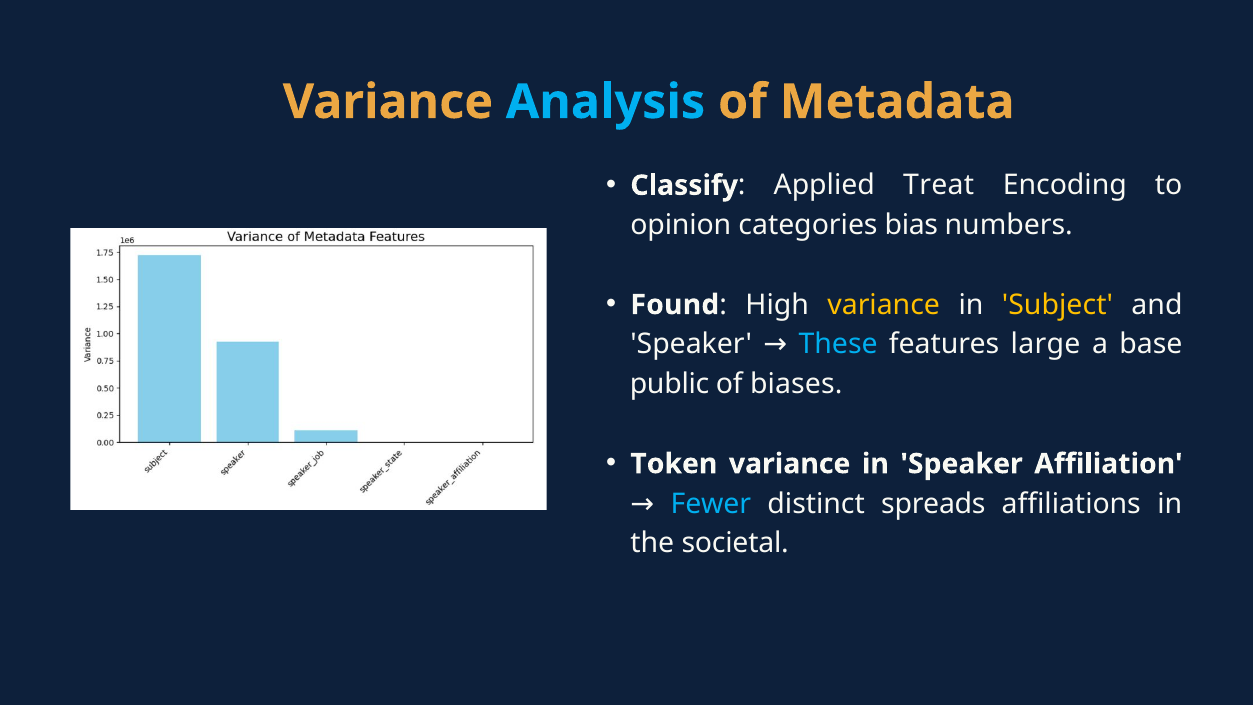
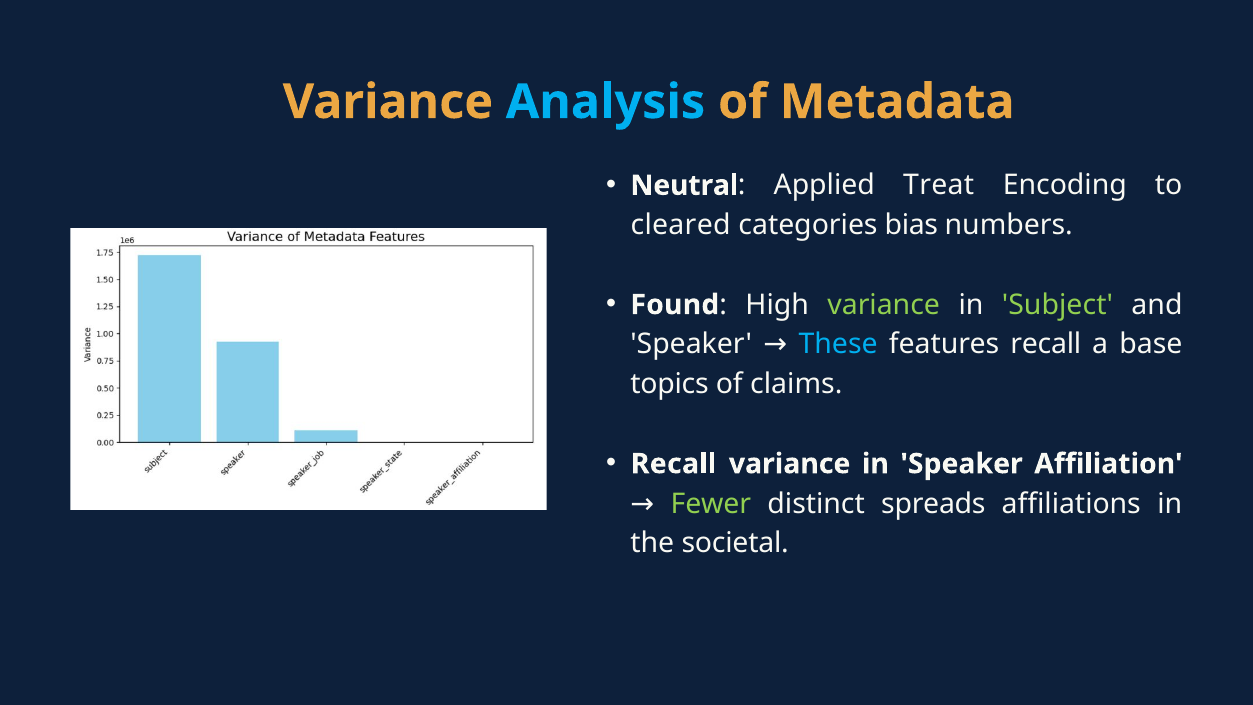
Classify: Classify -> Neutral
opinion: opinion -> cleared
variance at (884, 305) colour: yellow -> light green
Subject colour: yellow -> light green
features large: large -> recall
public: public -> topics
biases: biases -> claims
Token at (674, 464): Token -> Recall
Fewer colour: light blue -> light green
